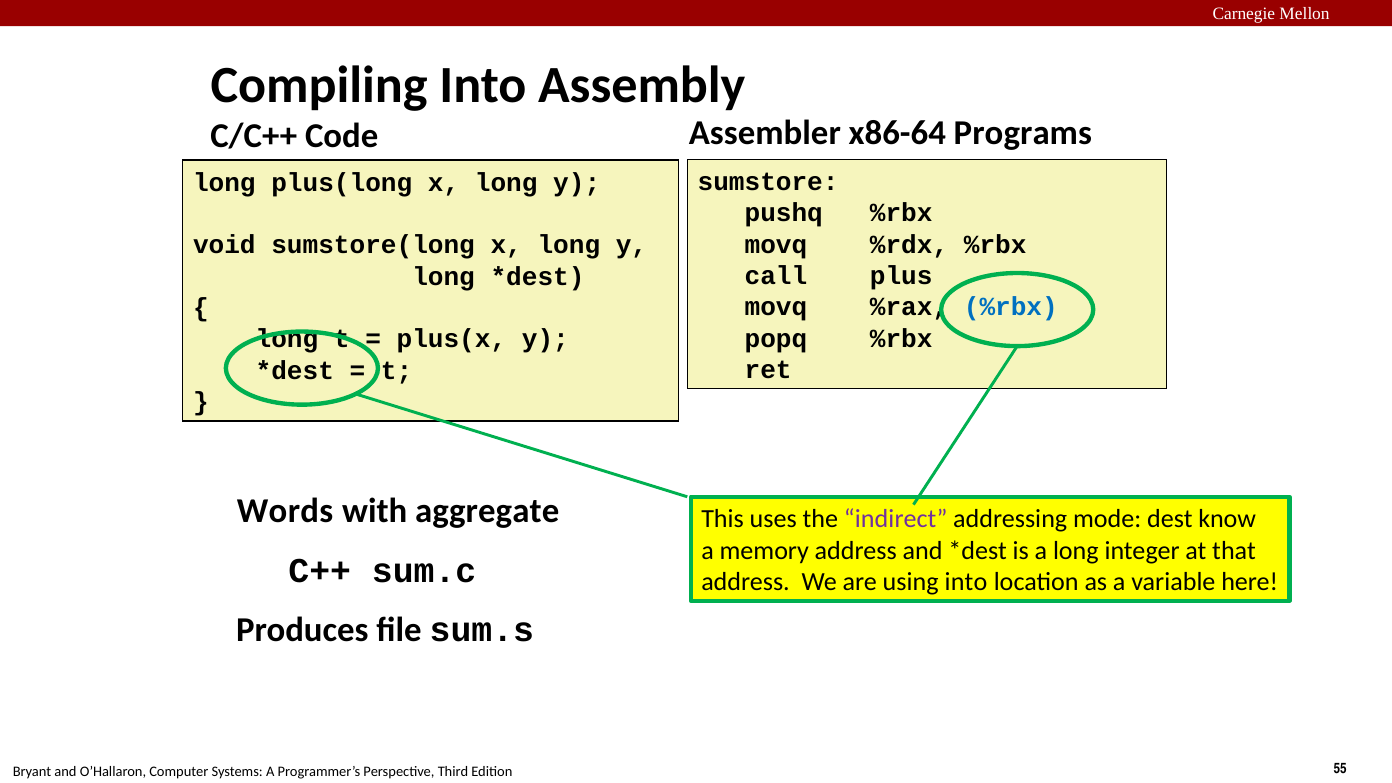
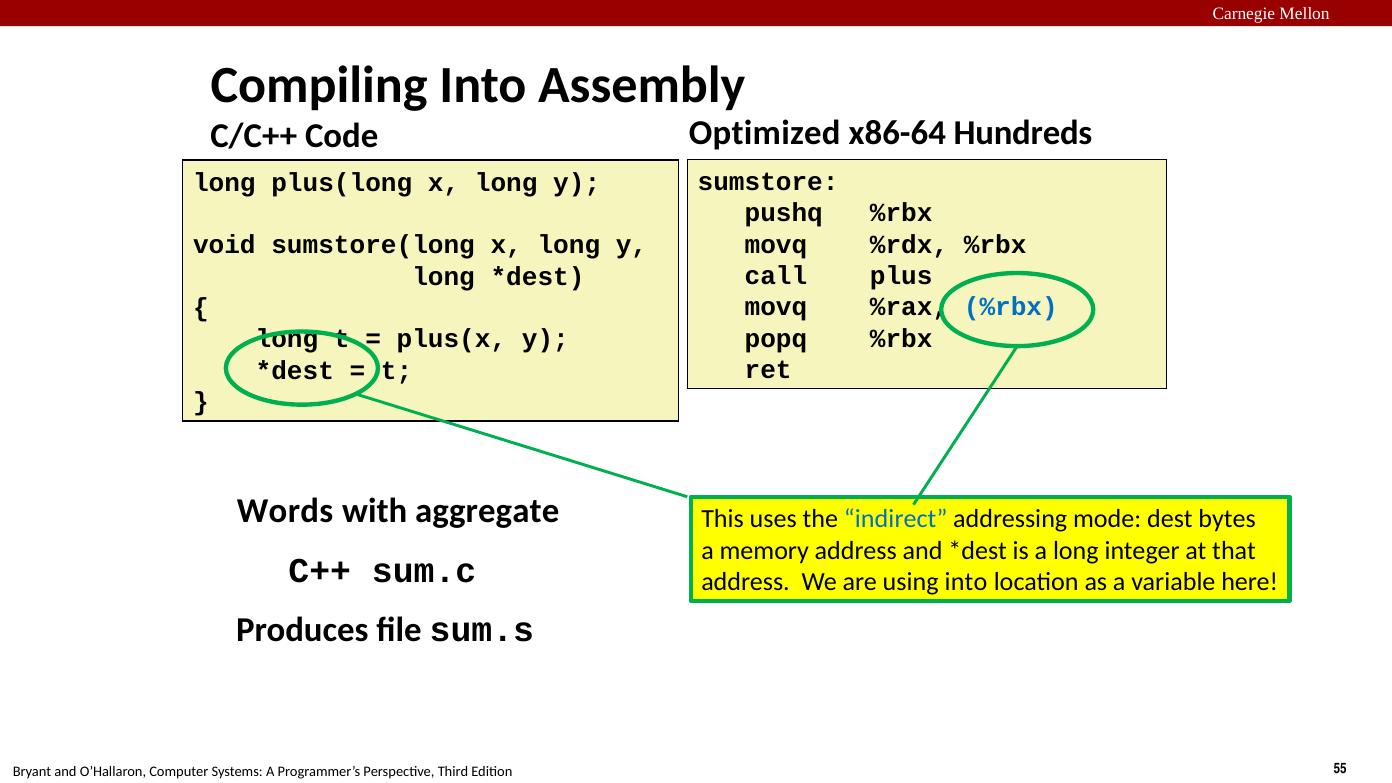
Assembler: Assembler -> Optimized
Programs: Programs -> Hundreds
indirect colour: purple -> blue
know: know -> bytes
